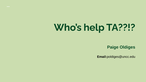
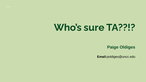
help: help -> sure
